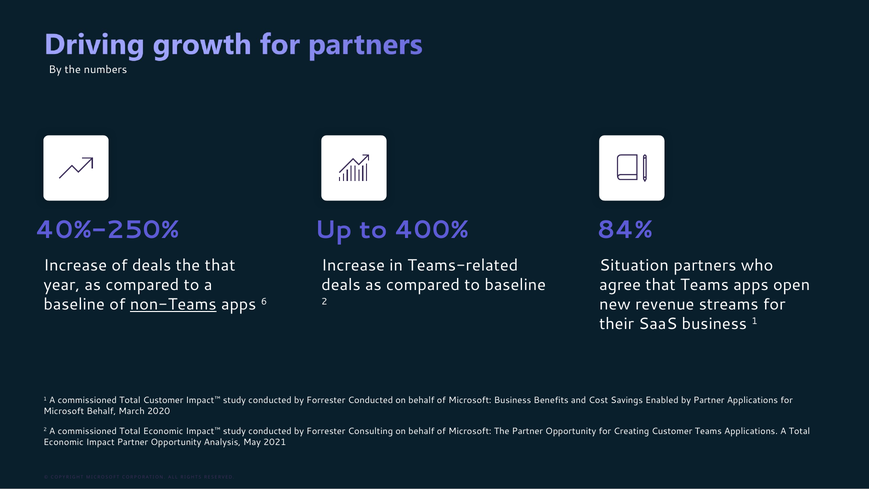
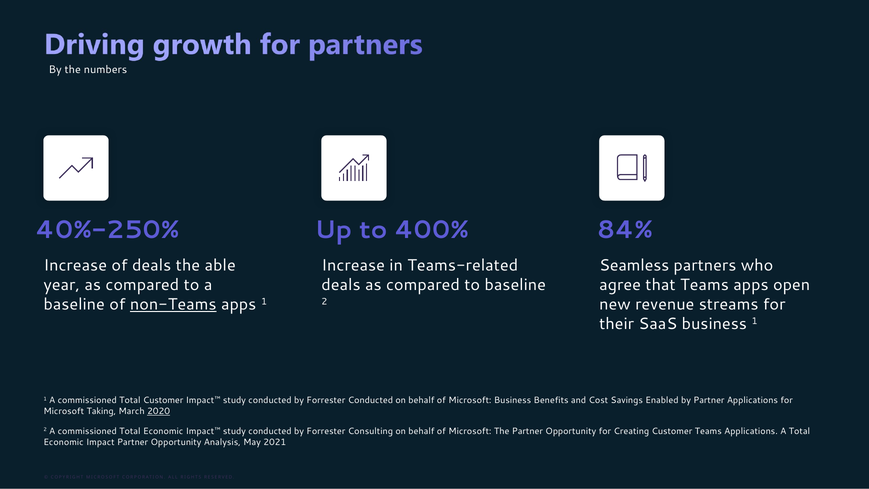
the that: that -> able
Situation: Situation -> Seamless
apps 6: 6 -> 1
Microsoft Behalf: Behalf -> Taking
2020 underline: none -> present
